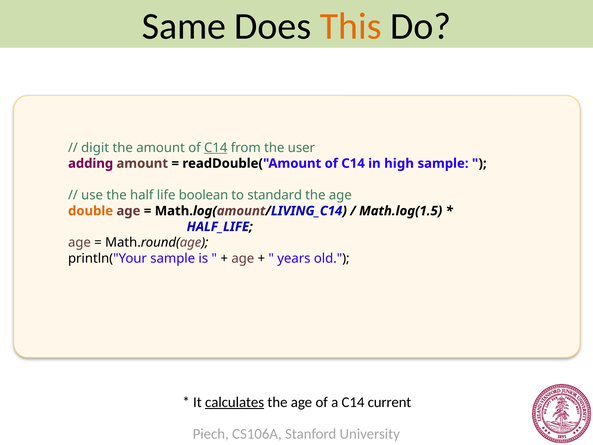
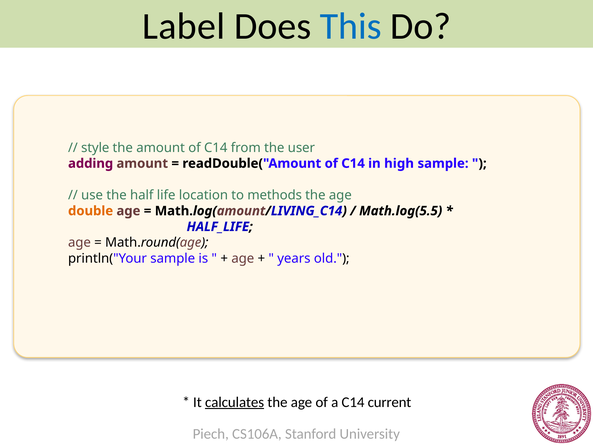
Same: Same -> Label
This colour: orange -> blue
digit: digit -> style
C14 at (216, 148) underline: present -> none
boolean: boolean -> location
standard: standard -> methods
Math.log(1.5: Math.log(1.5 -> Math.log(5.5
